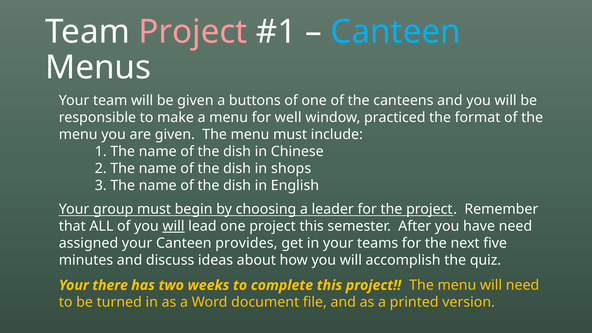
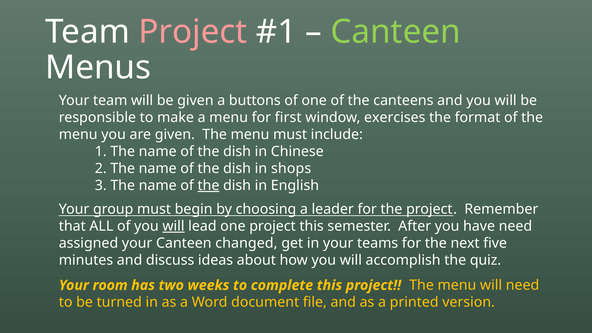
Canteen at (396, 32) colour: light blue -> light green
well: well -> first
practiced: practiced -> exercises
the at (208, 185) underline: none -> present
provides: provides -> changed
there: there -> room
